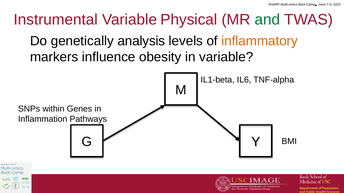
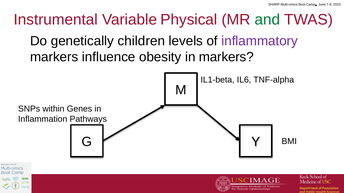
analysis: analysis -> children
inflammatory colour: orange -> purple
in variable: variable -> markers
